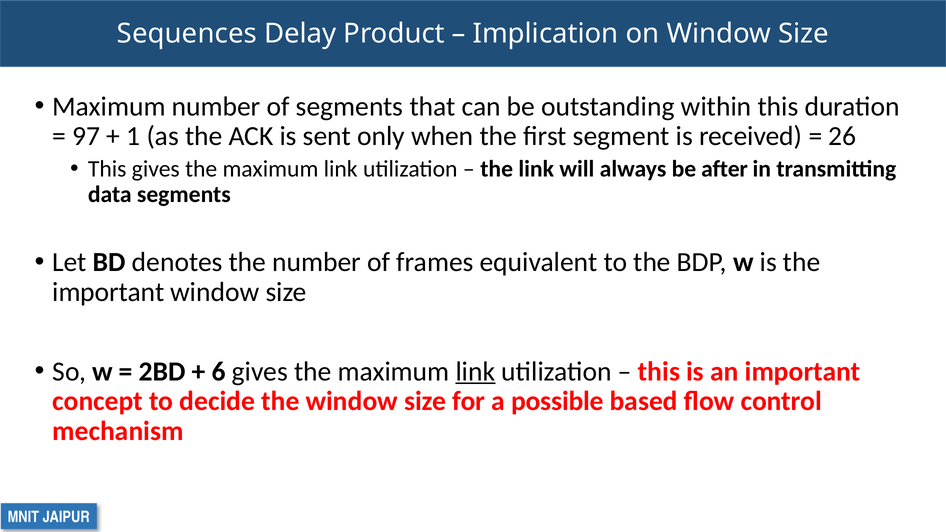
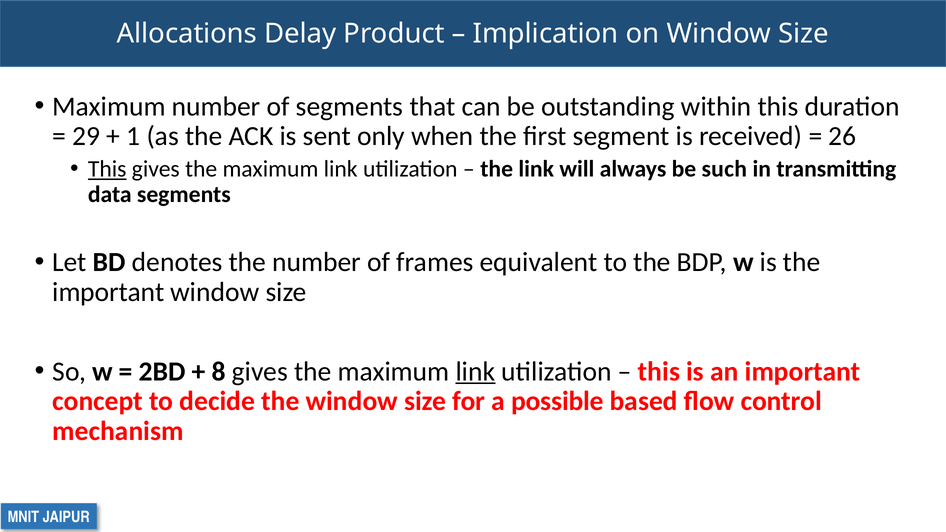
Sequences: Sequences -> Allocations
97: 97 -> 29
This at (107, 169) underline: none -> present
after: after -> such
6: 6 -> 8
